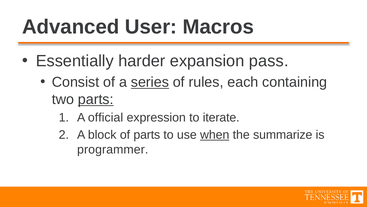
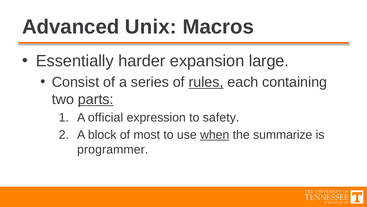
User: User -> Unix
pass: pass -> large
series underline: present -> none
rules underline: none -> present
iterate: iterate -> safety
of parts: parts -> most
